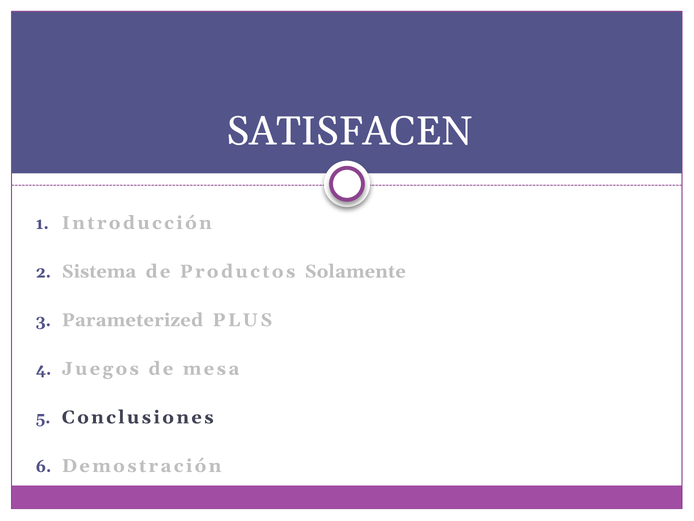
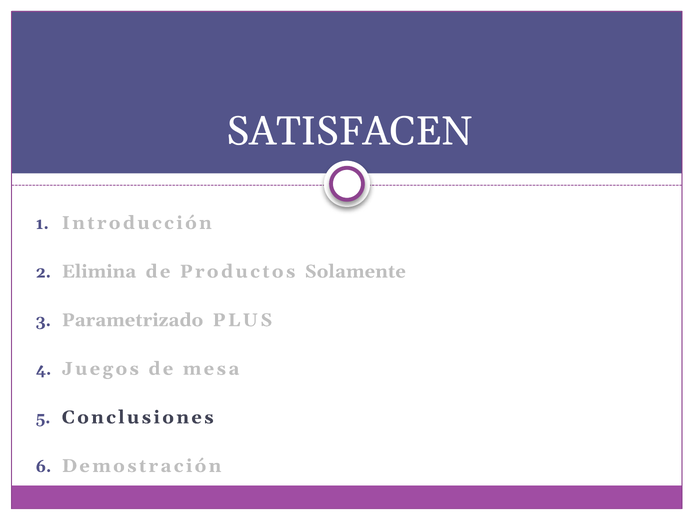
Sistema: Sistema -> Elimina
Parameterized: Parameterized -> Parametrizado
